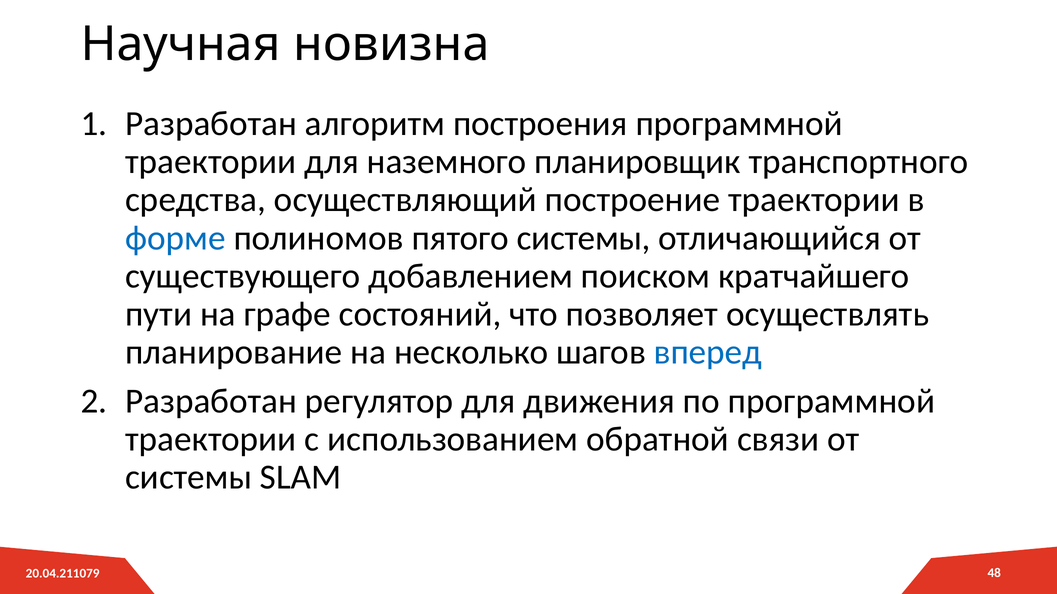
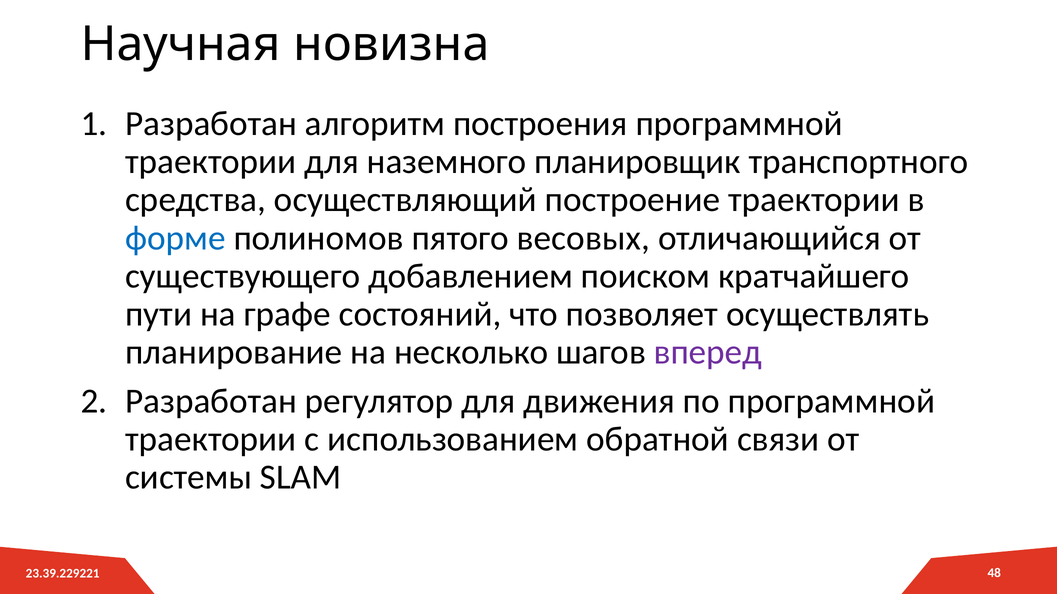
пятого системы: системы -> весовых
вперед colour: blue -> purple
20.04.211079: 20.04.211079 -> 23.39.229221
